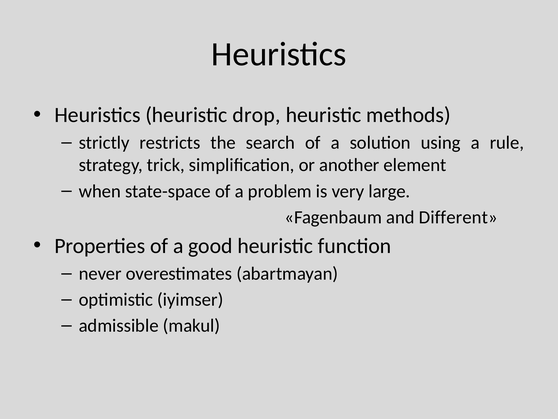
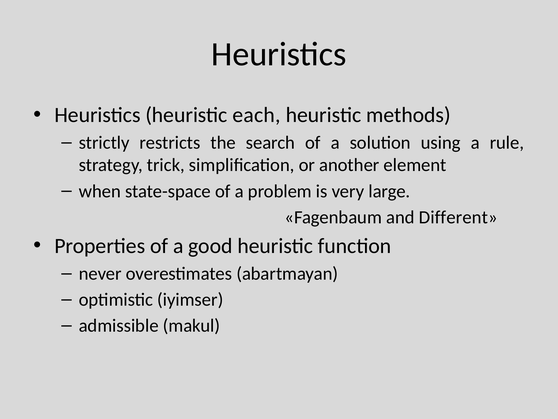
drop: drop -> each
